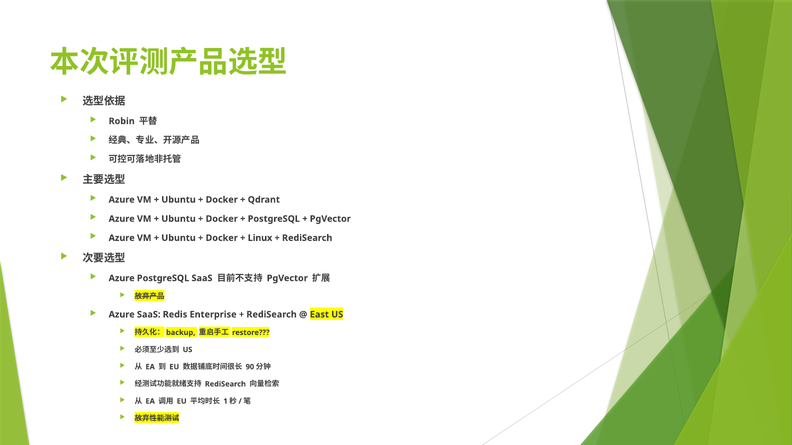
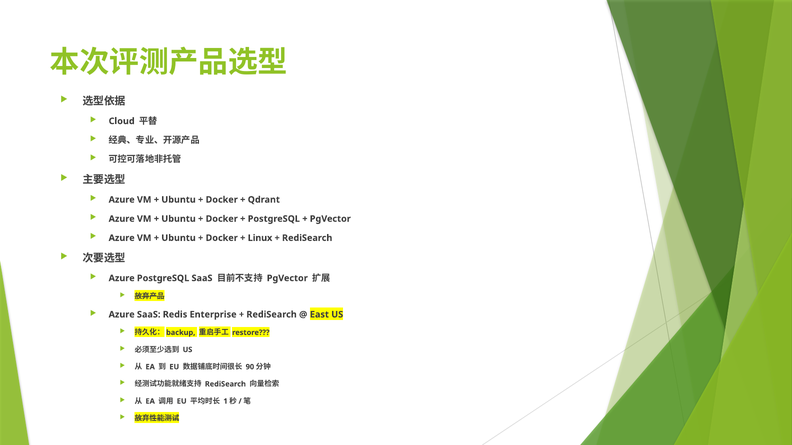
Robin: Robin -> Cloud
